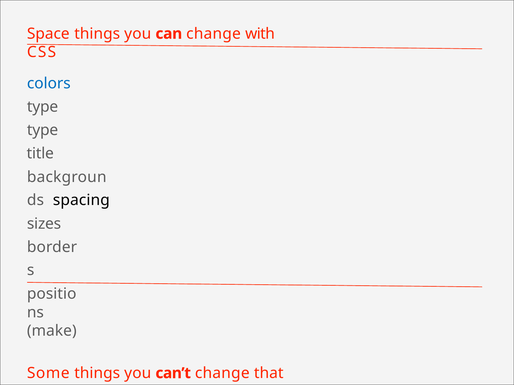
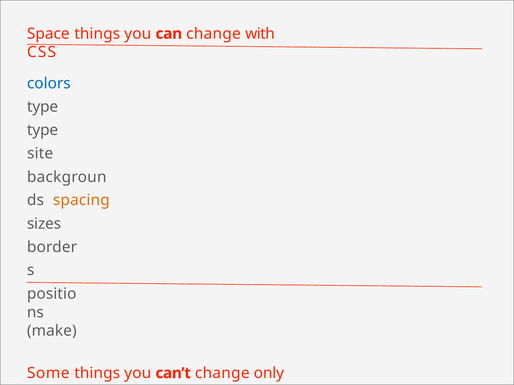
title: title -> site
spacing colour: black -> orange
that: that -> only
